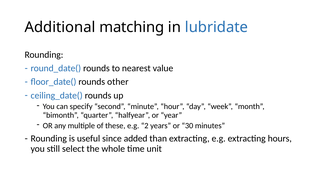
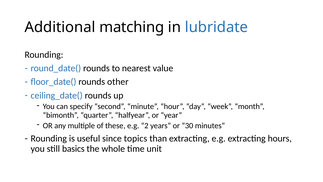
added: added -> topics
select: select -> basics
